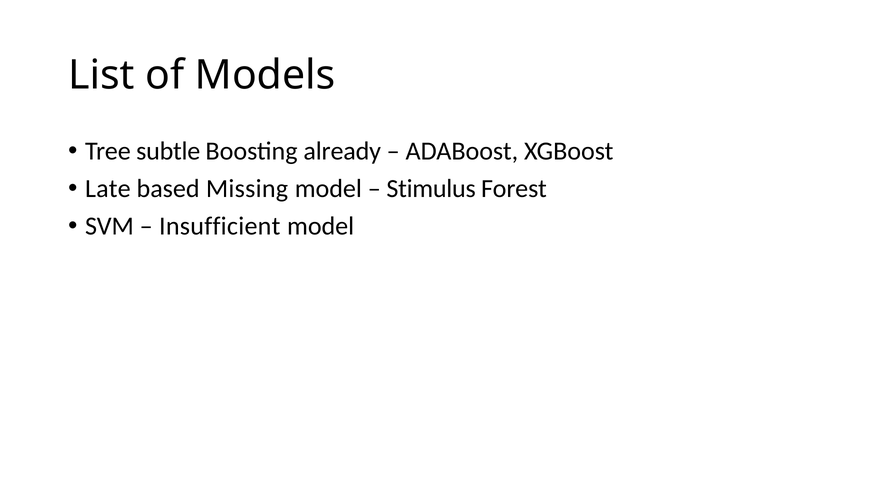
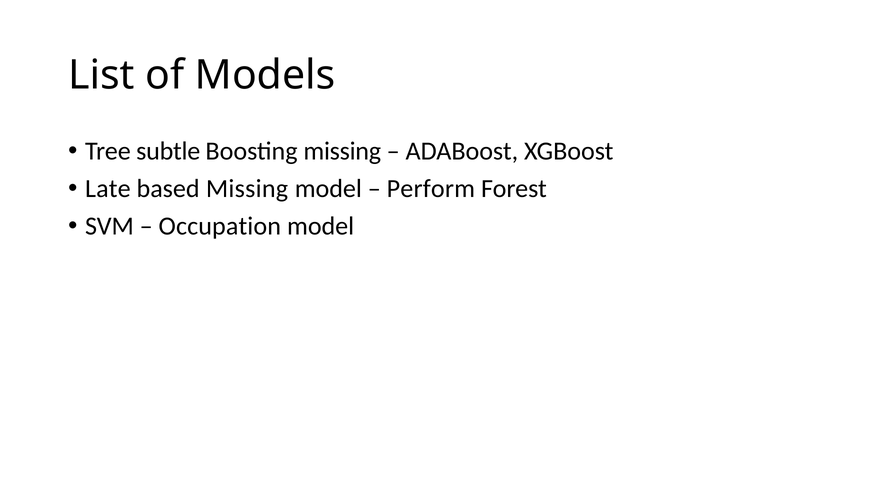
Boosting already: already -> missing
Stimulus: Stimulus -> Perform
Insufficient: Insufficient -> Occupation
